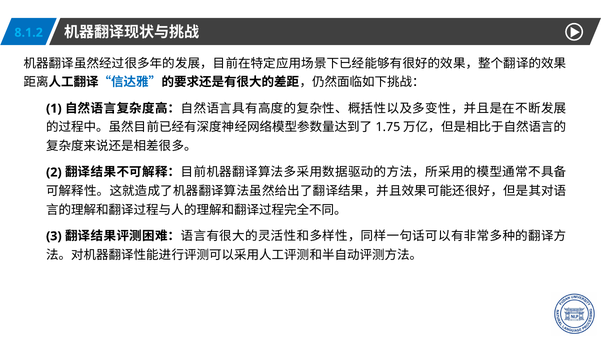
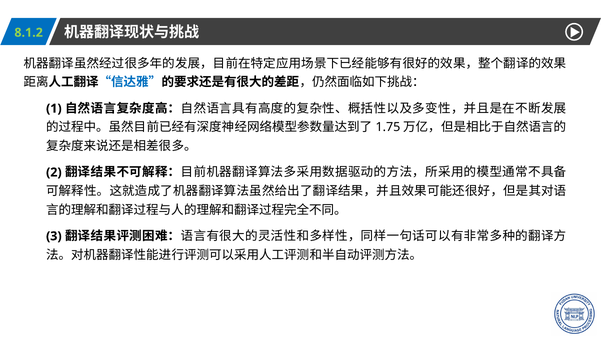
8.1.2 colour: light blue -> light green
